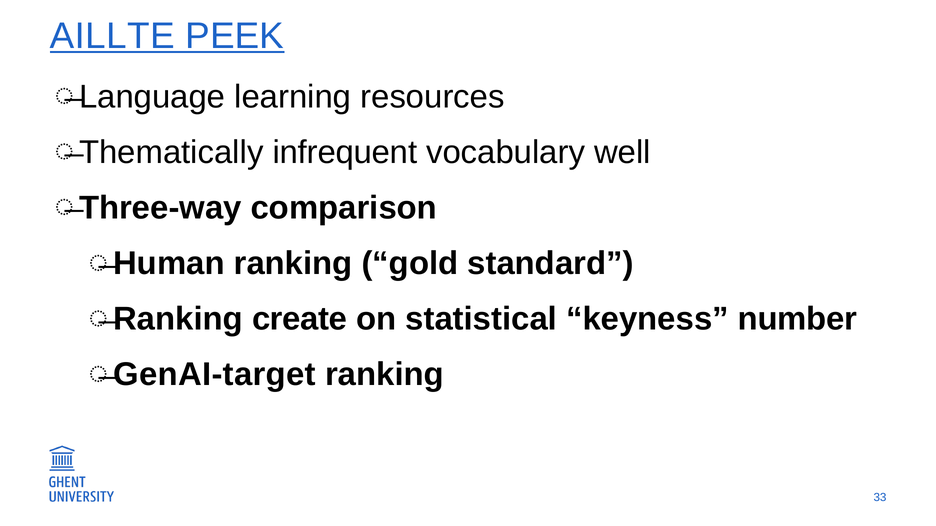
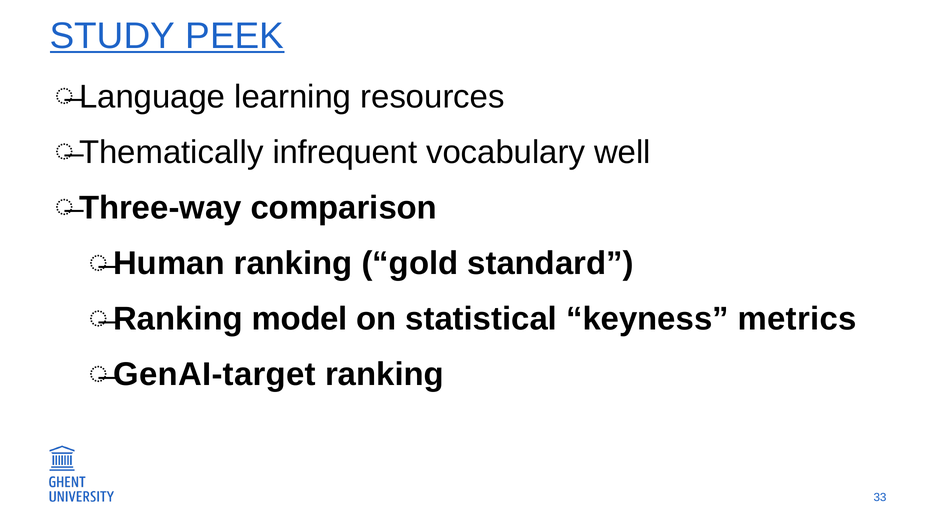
AILLTE: AILLTE -> STUDY
create: create -> model
number: number -> metrics
